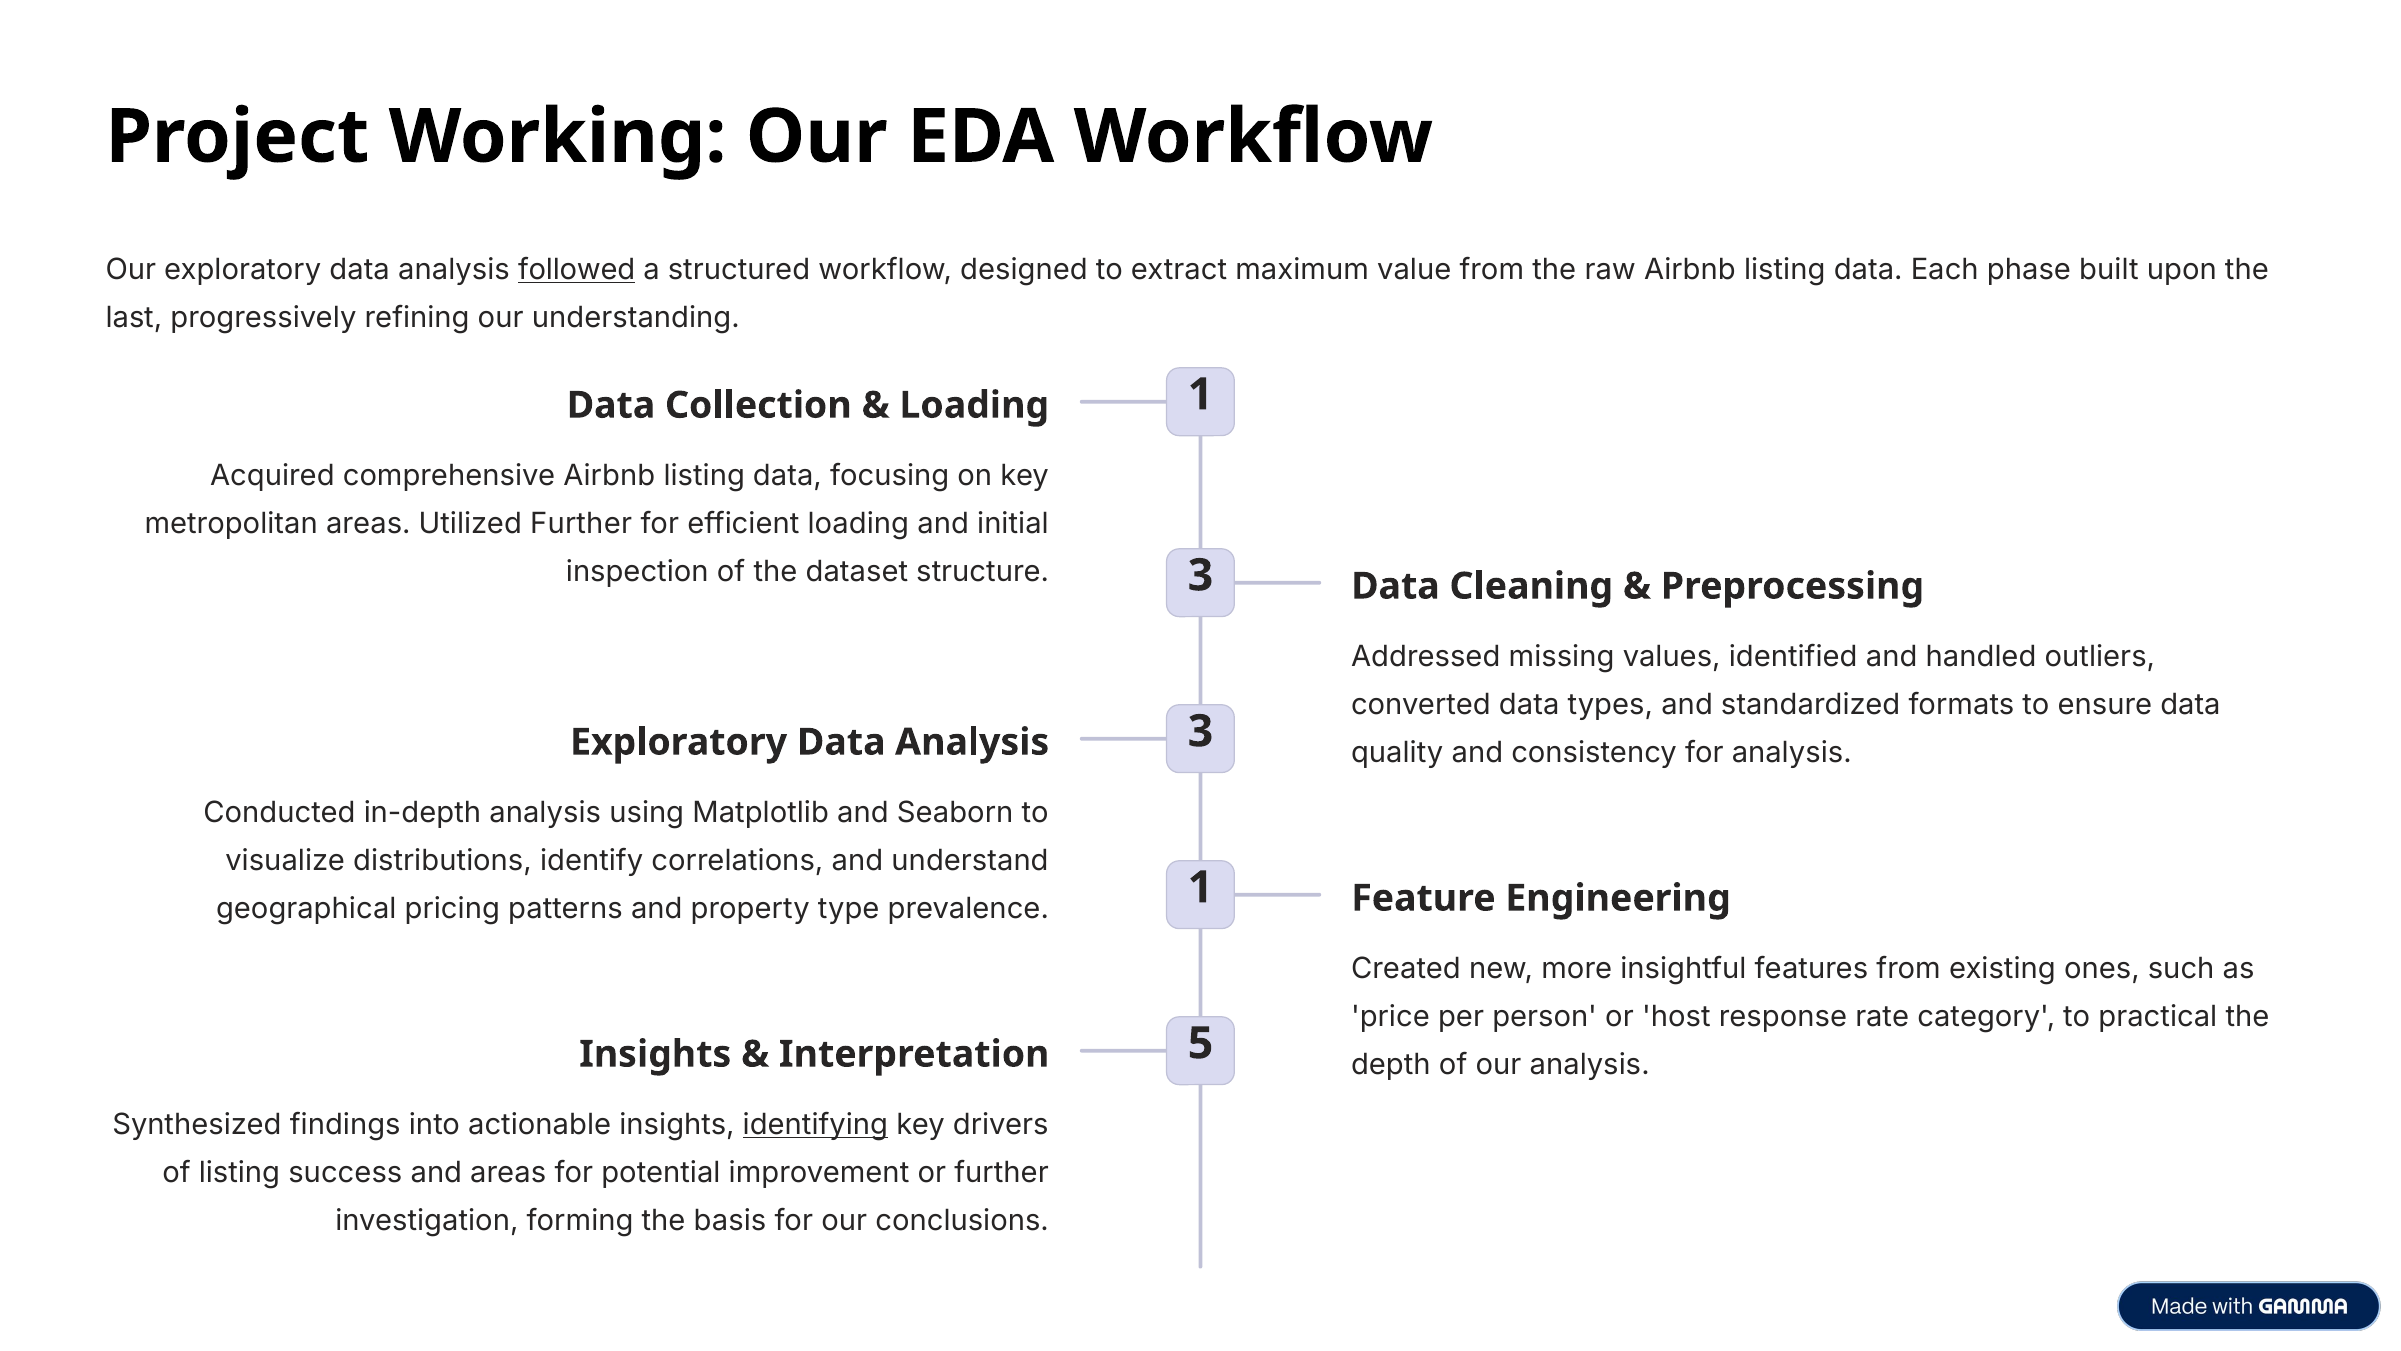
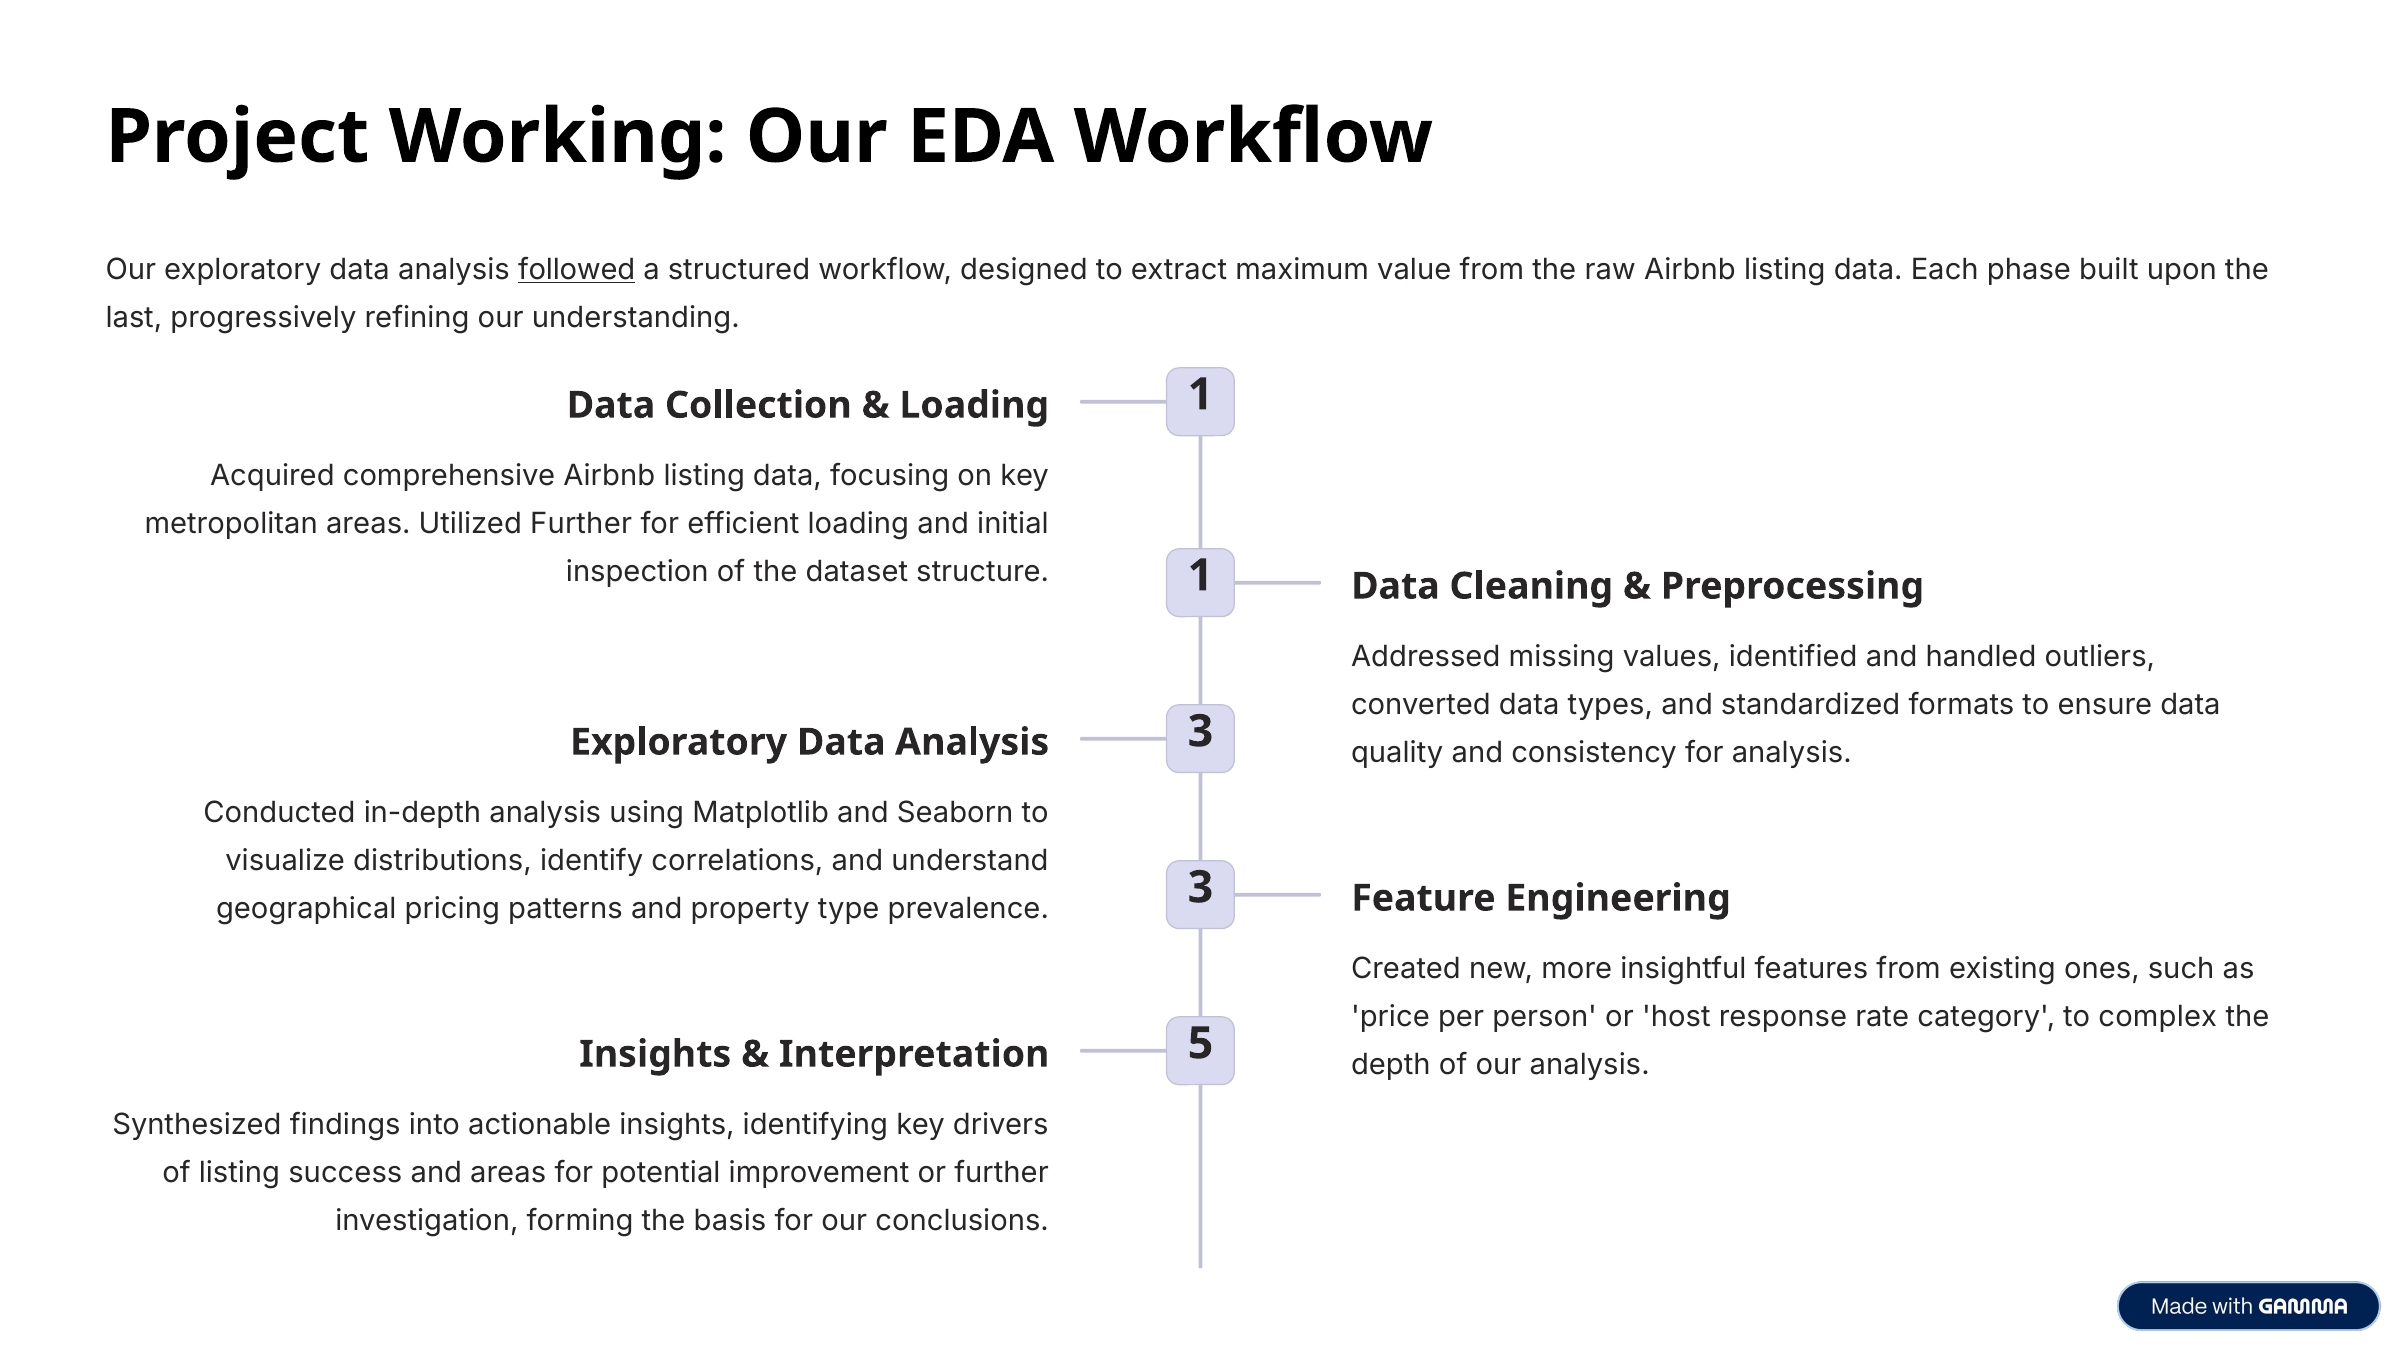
structure 3: 3 -> 1
prevalence 1: 1 -> 3
practical: practical -> complex
identifying underline: present -> none
